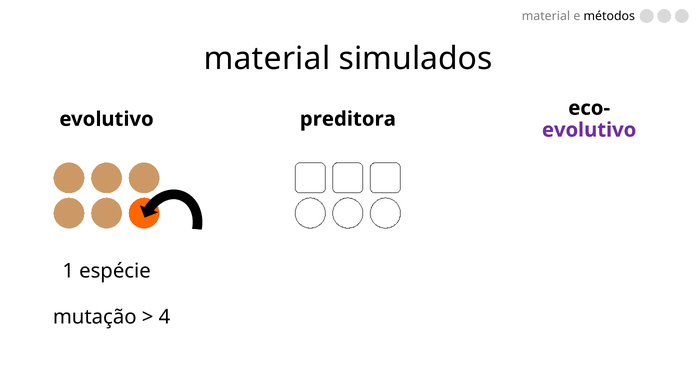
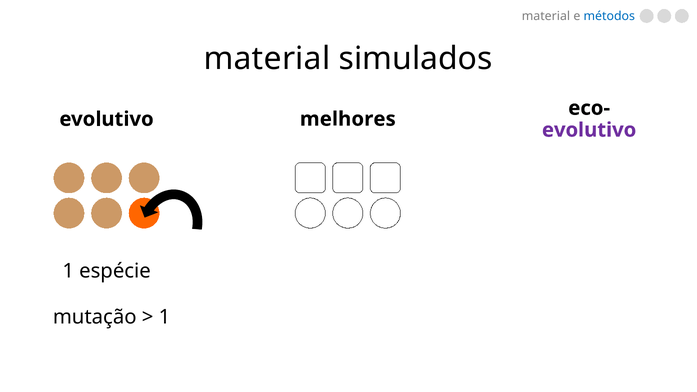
métodos colour: black -> blue
preditora: preditora -> melhores
4 at (164, 317): 4 -> 1
